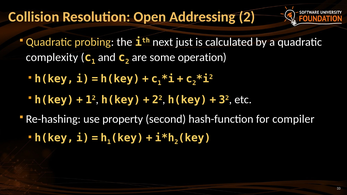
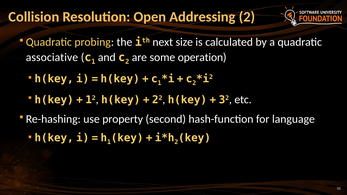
just: just -> size
complexity: complexity -> associative
compiler: compiler -> language
